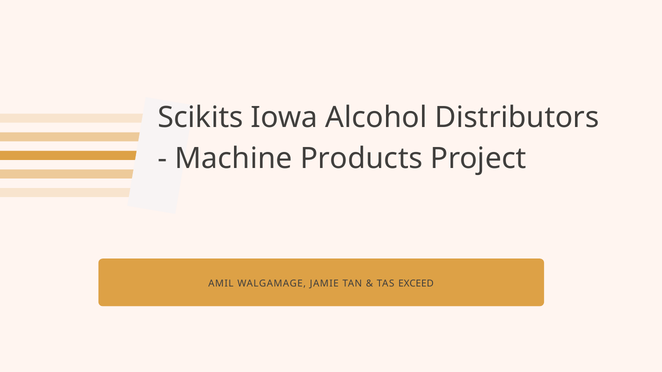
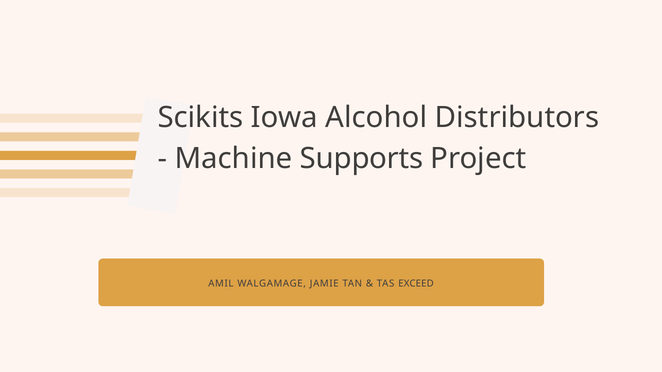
Products: Products -> Supports
